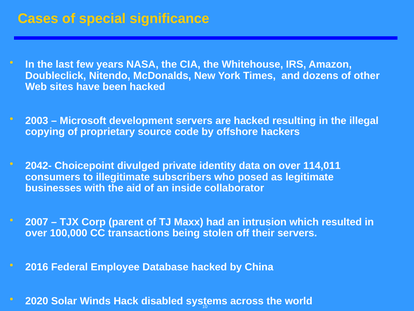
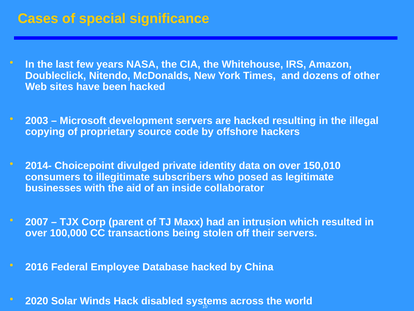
2042-: 2042- -> 2014-
114,011: 114,011 -> 150,010
